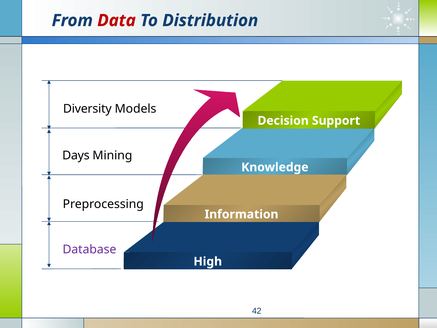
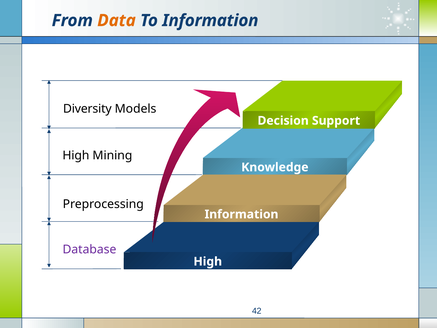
Data colour: red -> orange
To Distribution: Distribution -> Information
Days at (76, 155): Days -> High
